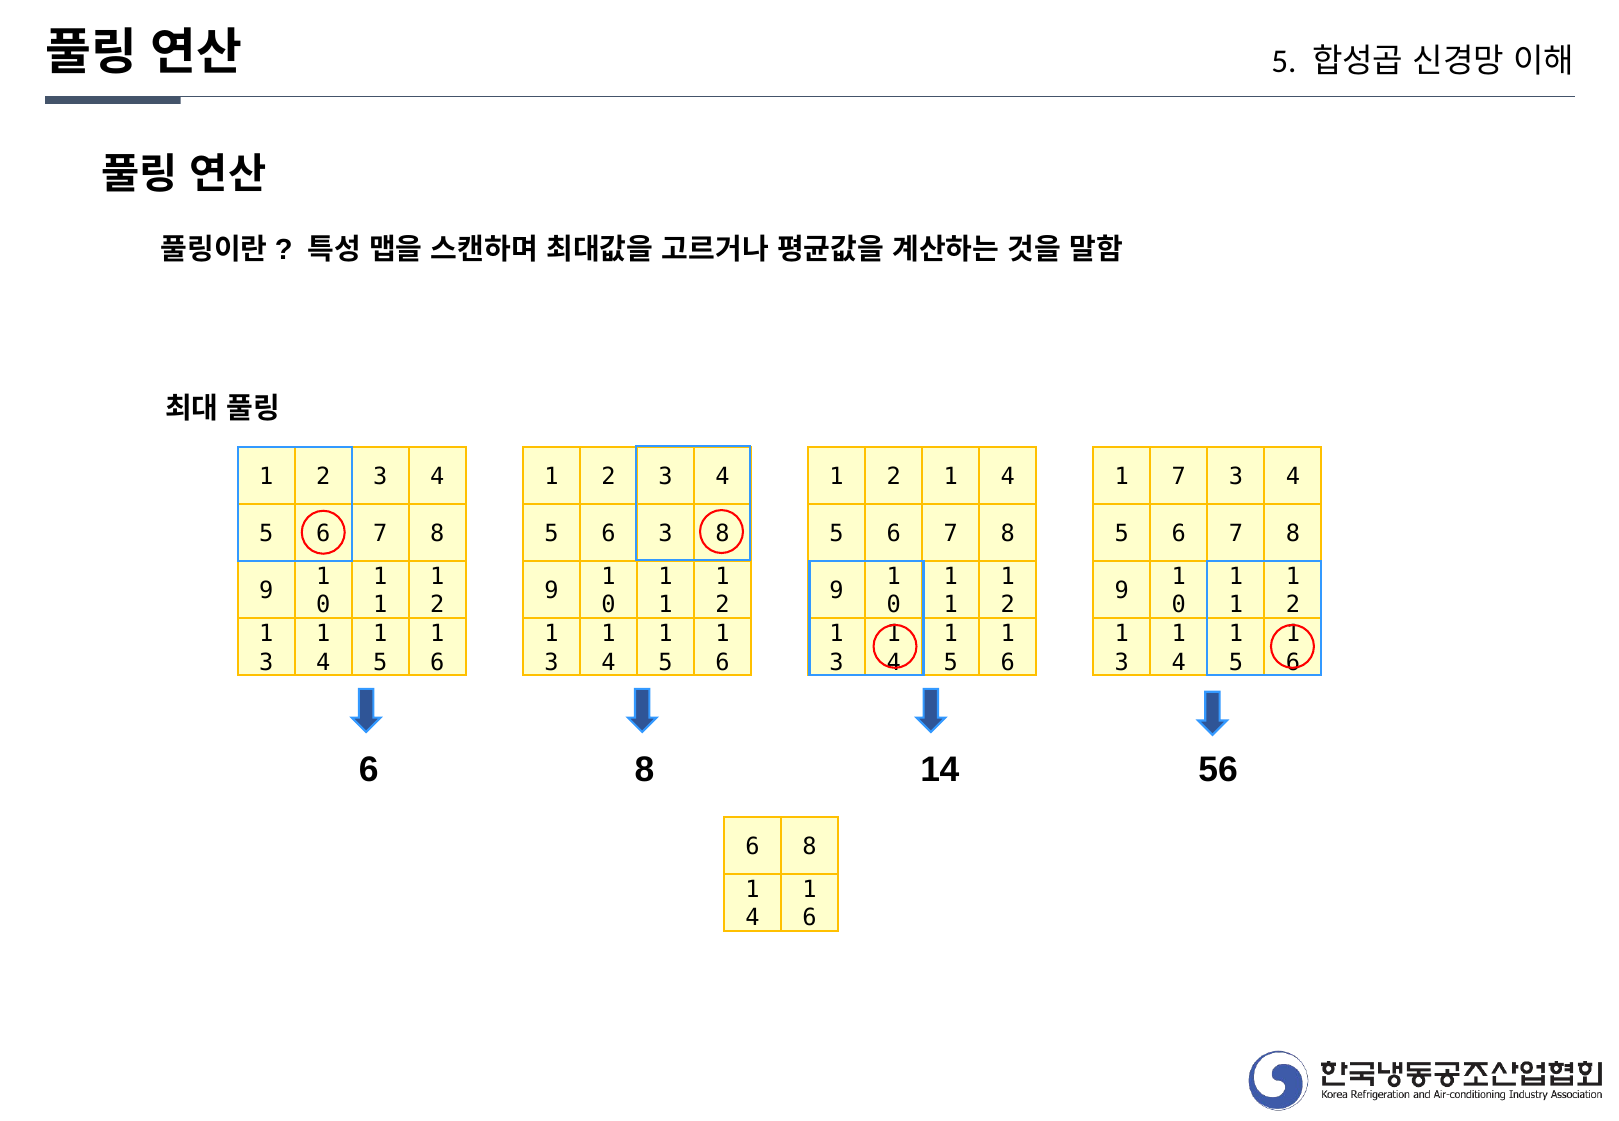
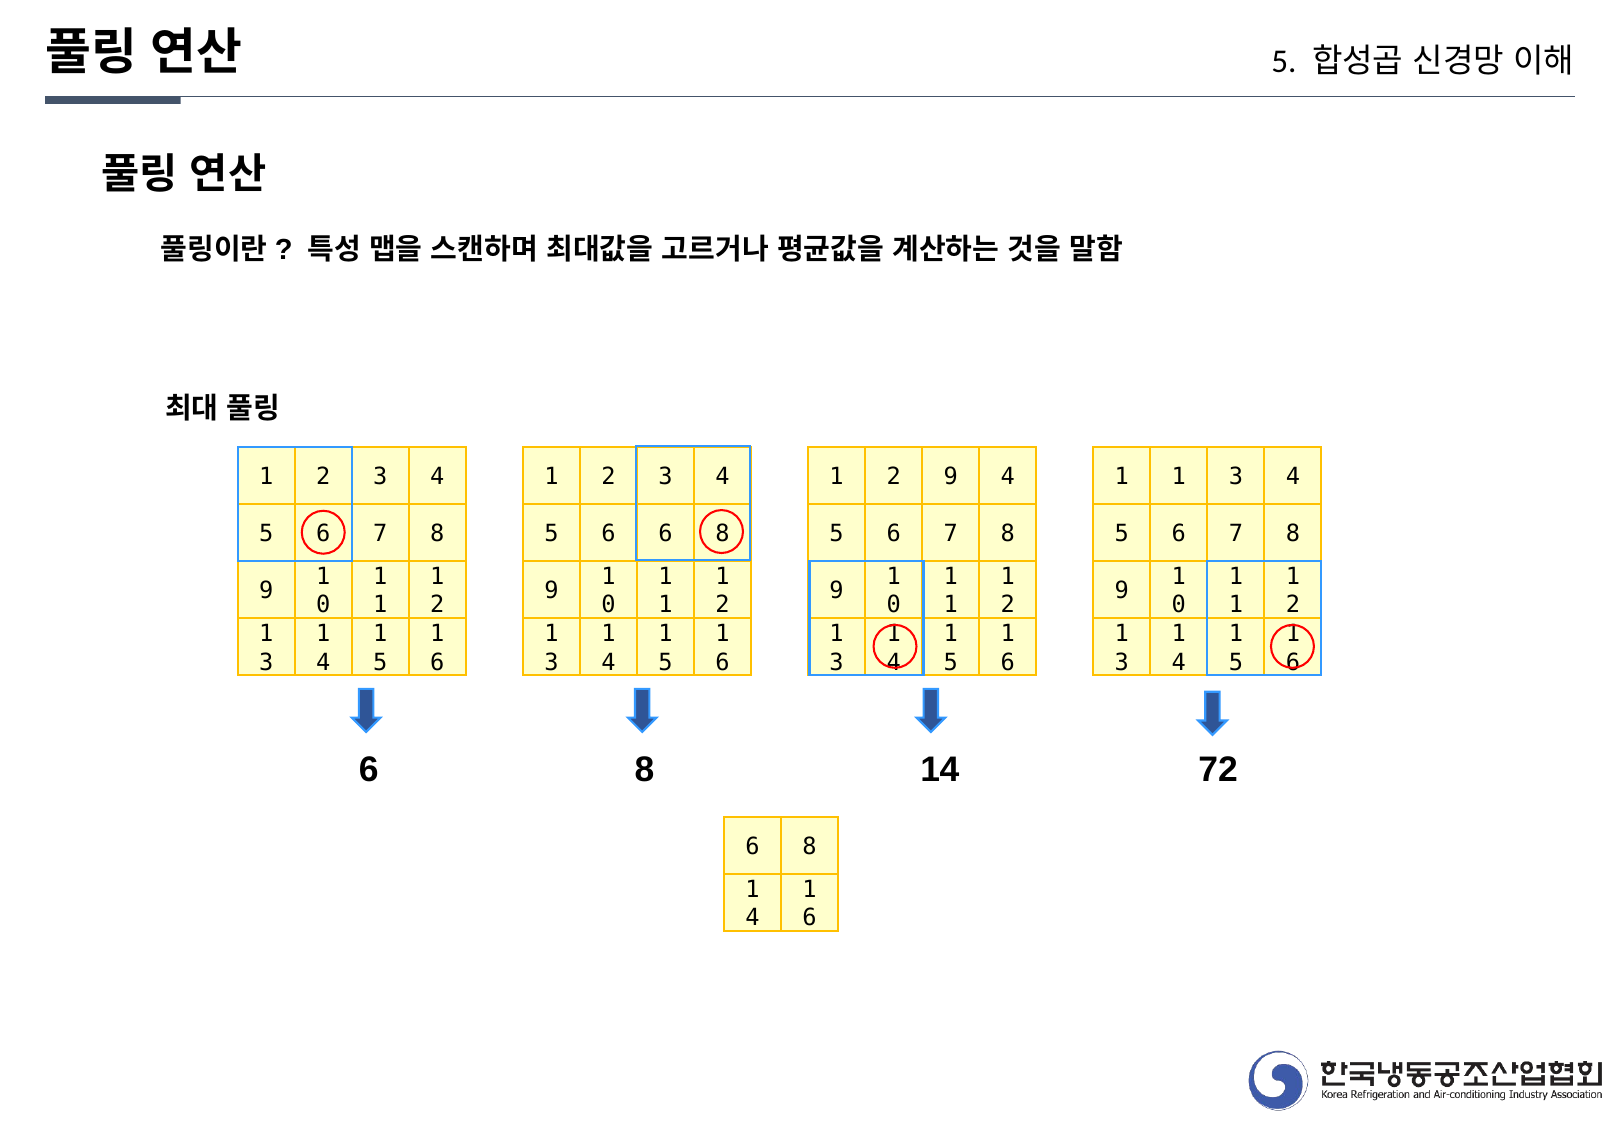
1 at (951, 477): 1 -> 9
7 at (1179, 477): 7 -> 1
3 at (665, 534): 3 -> 6
56: 56 -> 72
